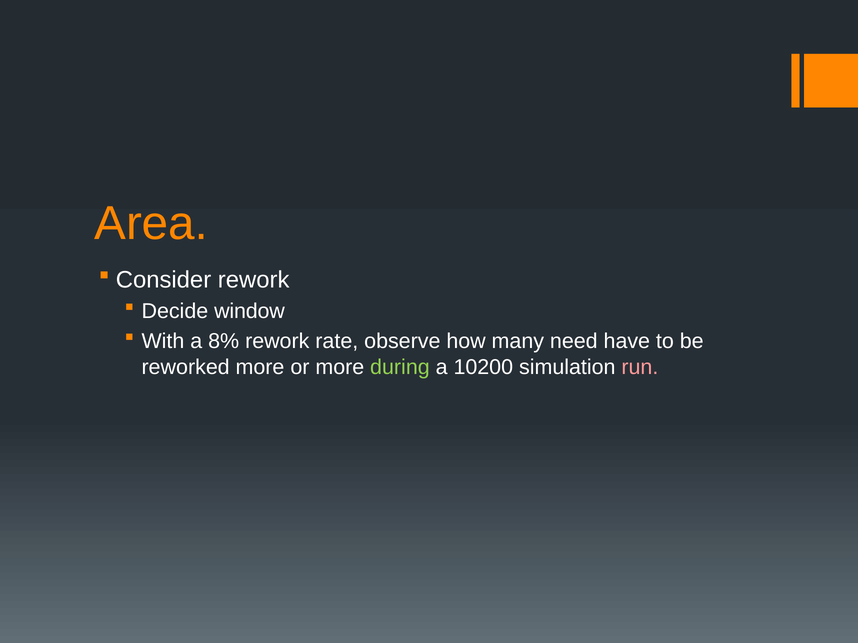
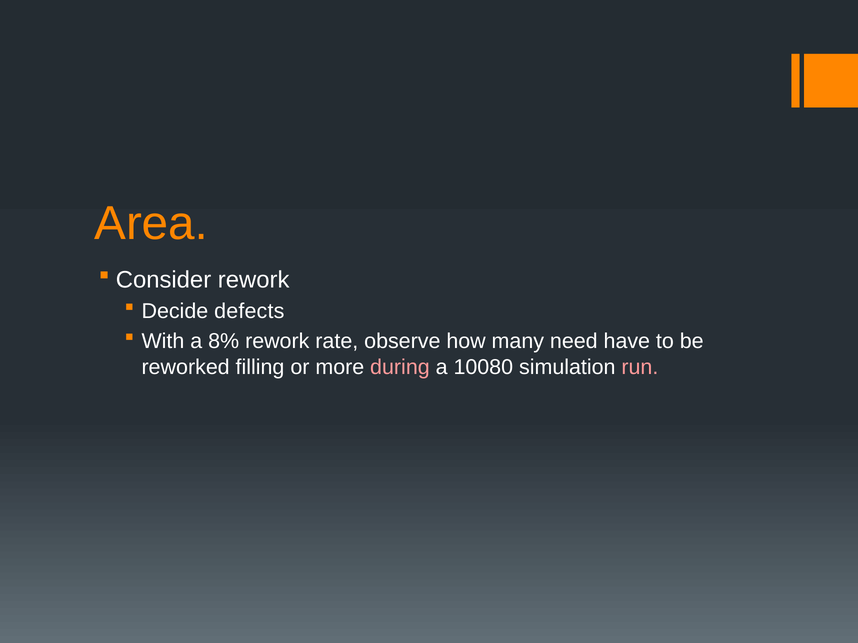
window: window -> defects
reworked more: more -> filling
during colour: light green -> pink
10200: 10200 -> 10080
